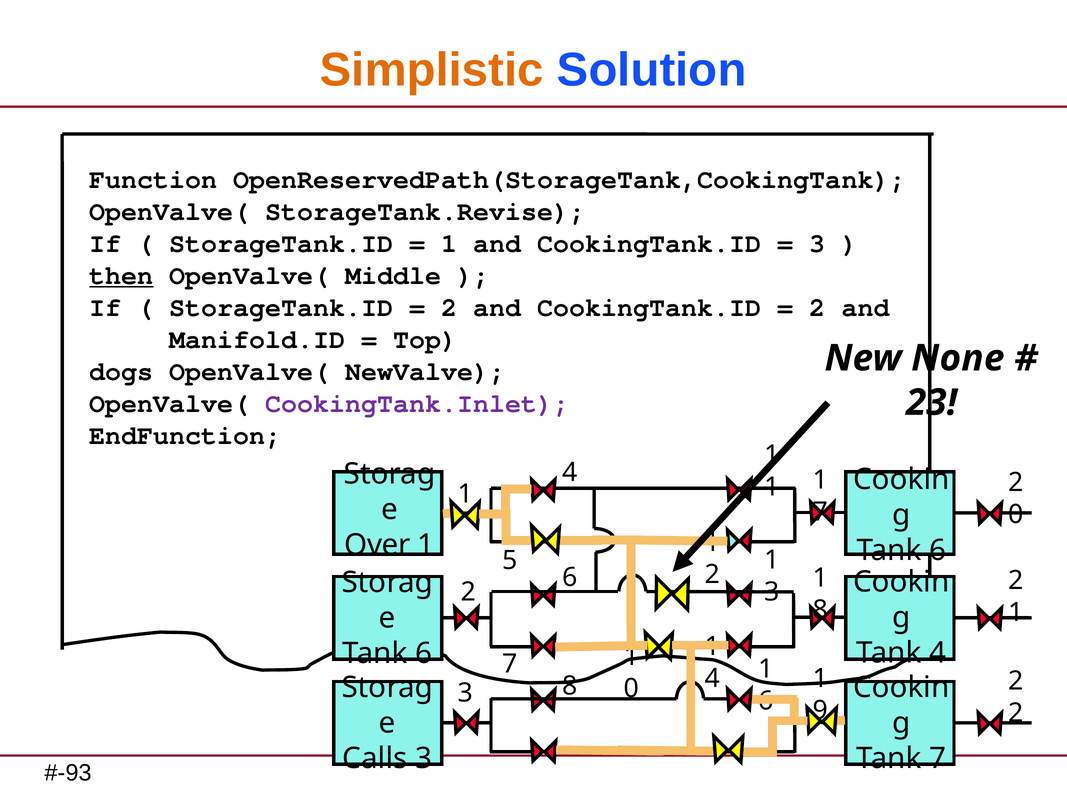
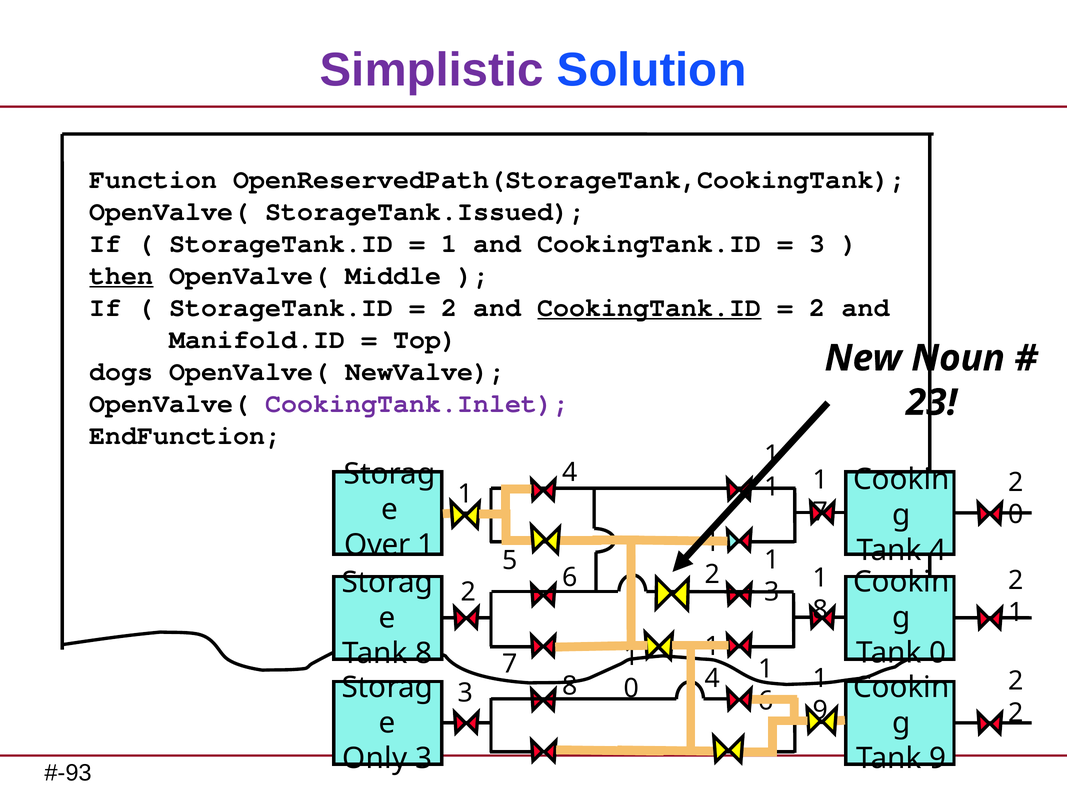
Simplistic colour: orange -> purple
StorageTank.Revise: StorageTank.Revise -> StorageTank.Issued
CookingTank.ID at (649, 307) underline: none -> present
None: None -> Noun
6 at (938, 551): 6 -> 4
Tank 4: 4 -> 0
6 at (424, 654): 6 -> 8
Calls: Calls -> Only
Tank 7: 7 -> 9
